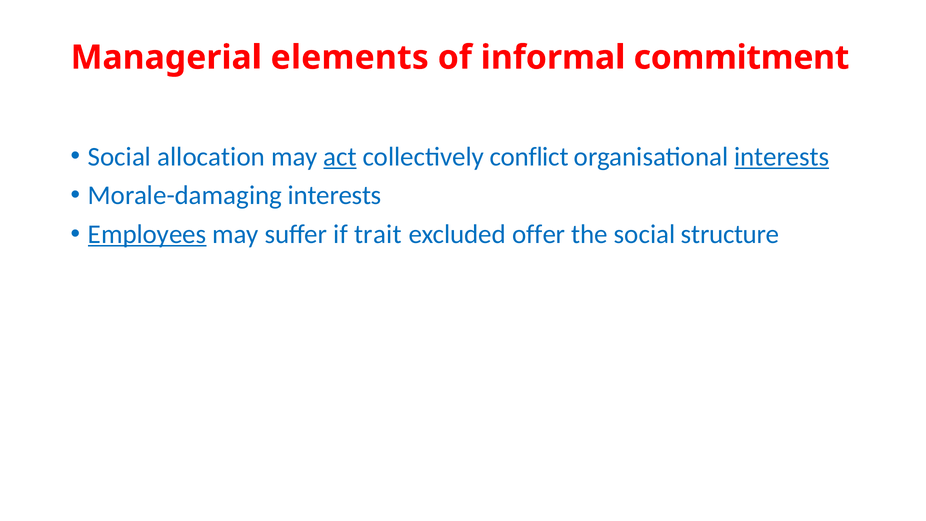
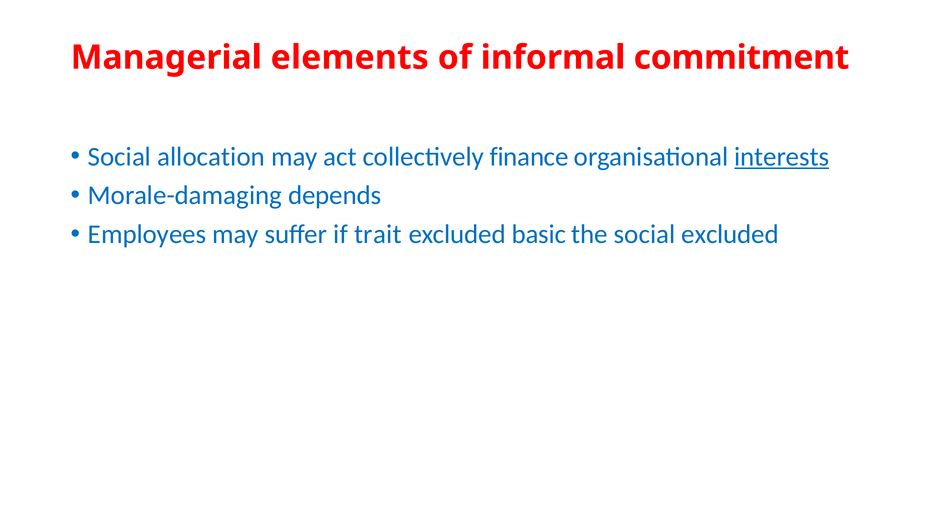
act underline: present -> none
conflict: conflict -> finance
Morale-damaging interests: interests -> depends
Employees underline: present -> none
offer: offer -> basic
social structure: structure -> excluded
